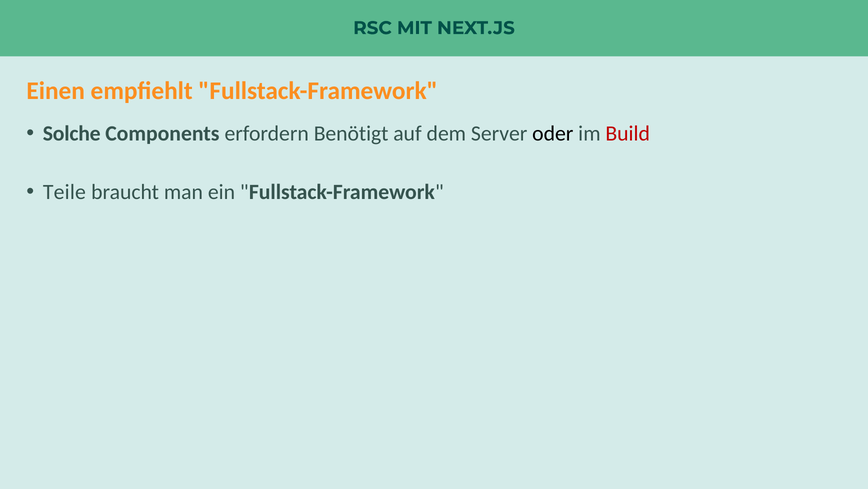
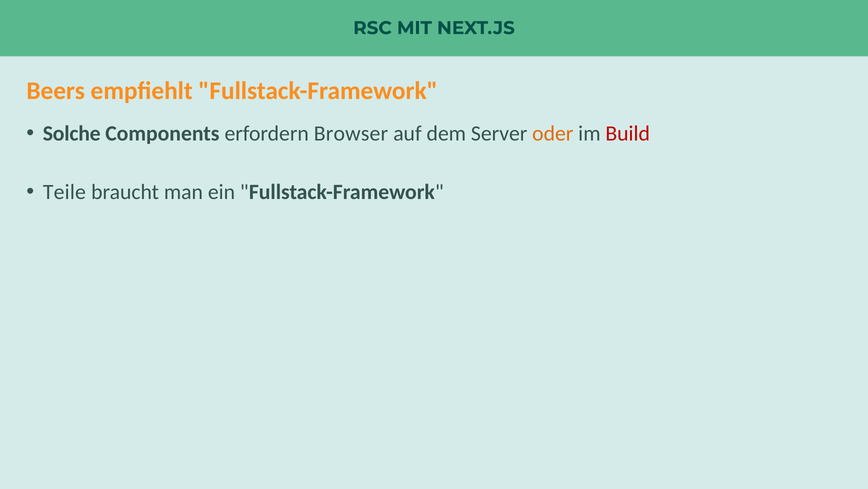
Einen: Einen -> Beers
Benötigt: Benötigt -> Browser
oder colour: black -> orange
